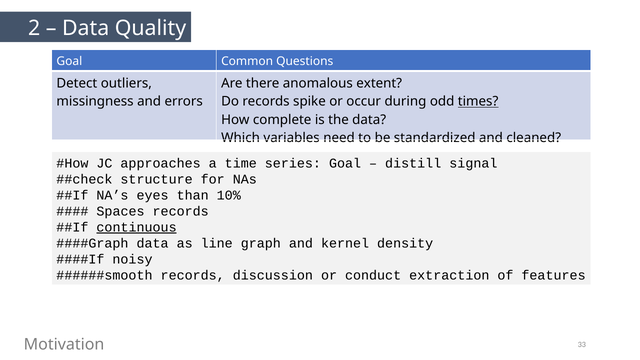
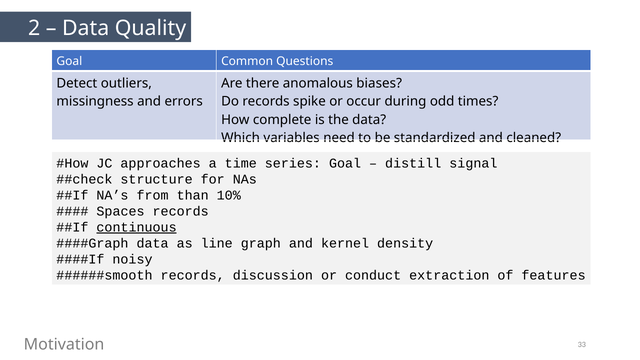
extent: extent -> biases
times underline: present -> none
eyes: eyes -> from
